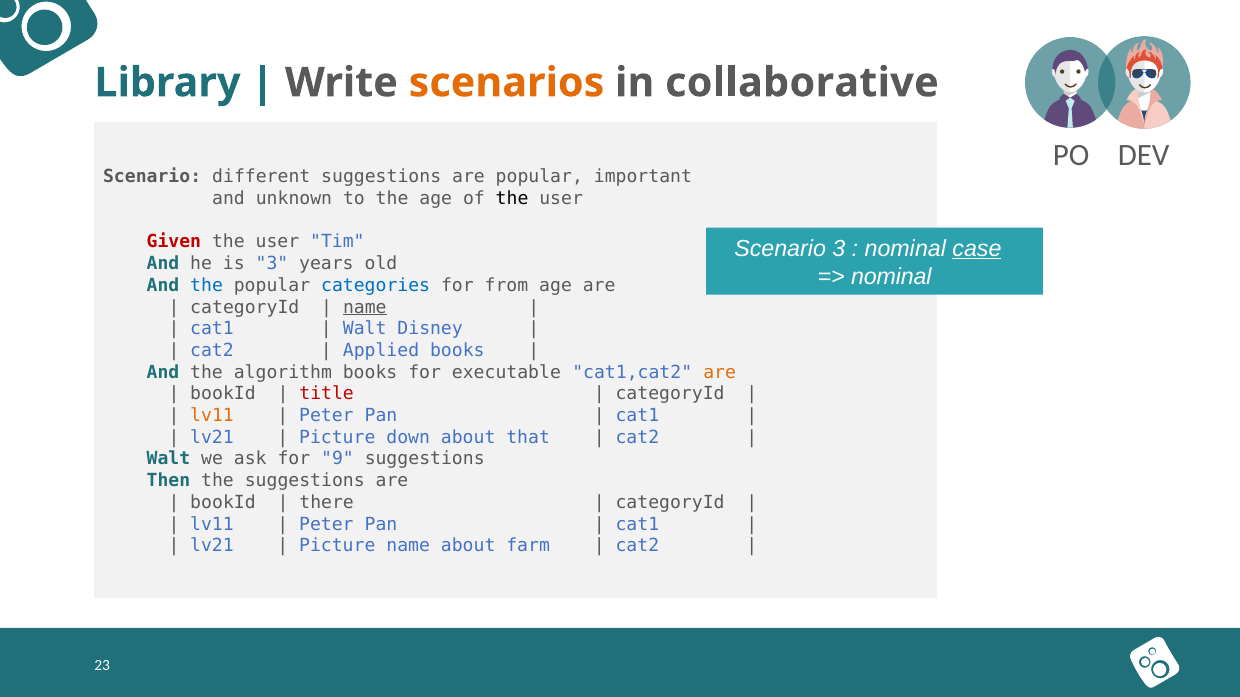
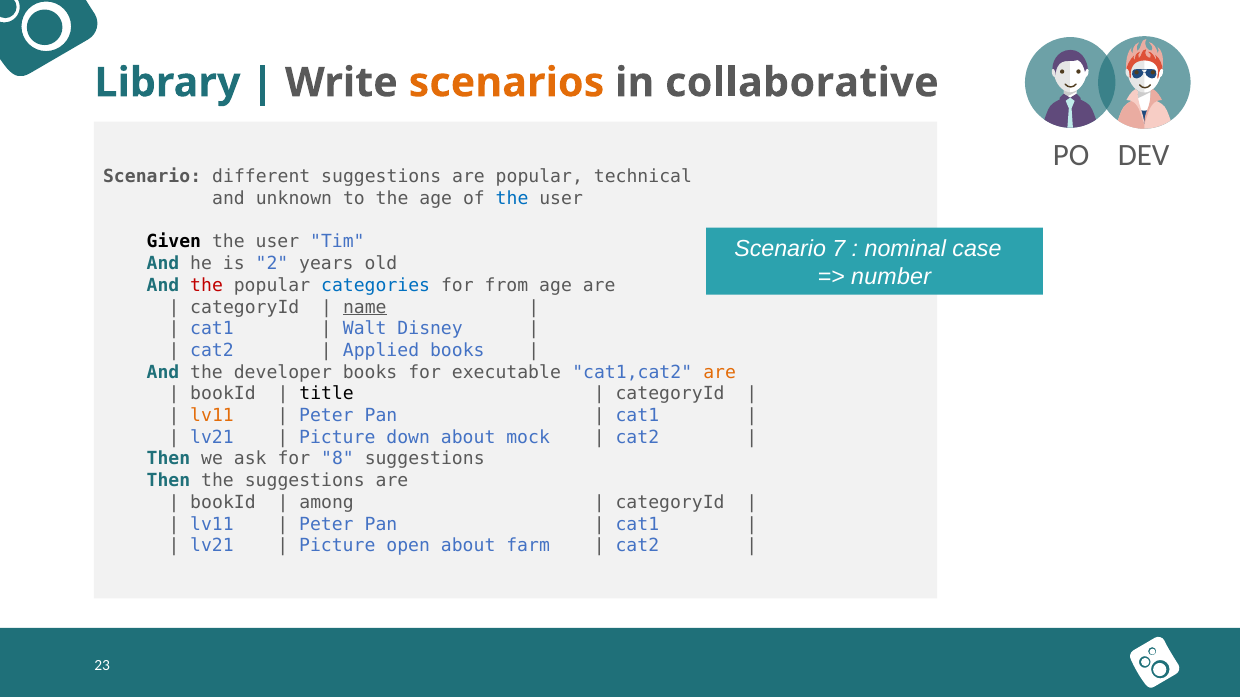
important: important -> technical
the at (512, 199) colour: black -> blue
Given colour: red -> black
Scenario 3: 3 -> 7
case underline: present -> none
is 3: 3 -> 2
nominal at (891, 277): nominal -> number
the at (207, 286) colour: blue -> red
algorithm: algorithm -> developer
title colour: red -> black
that: that -> mock
Walt at (168, 459): Walt -> Then
9: 9 -> 8
there: there -> among
Picture name: name -> open
